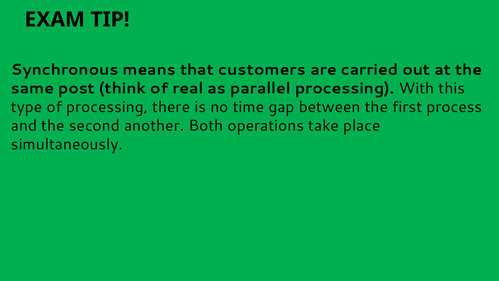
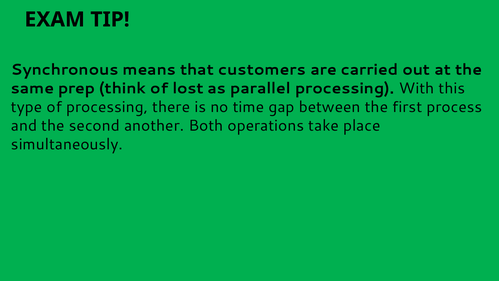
post: post -> prep
real: real -> lost
